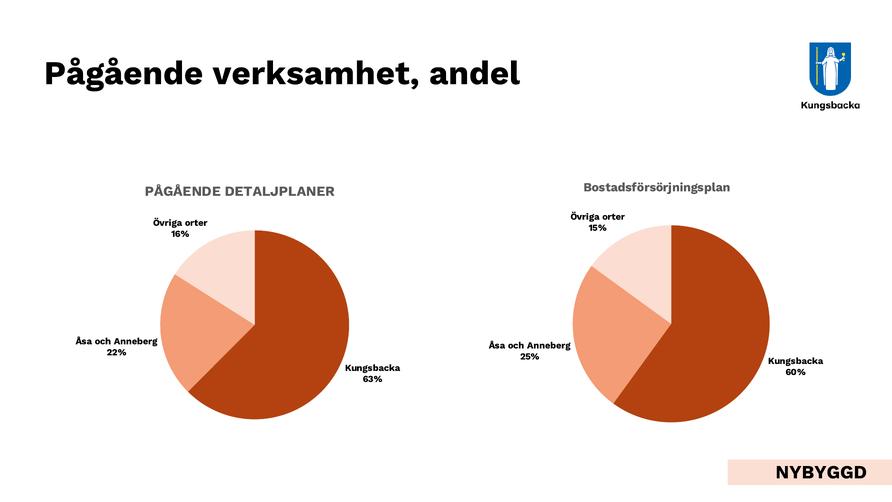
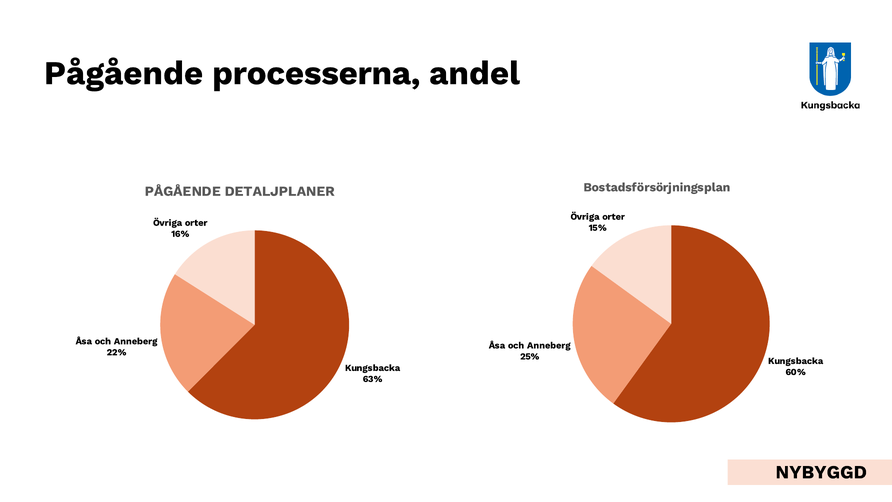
verksamhet: verksamhet -> processerna
